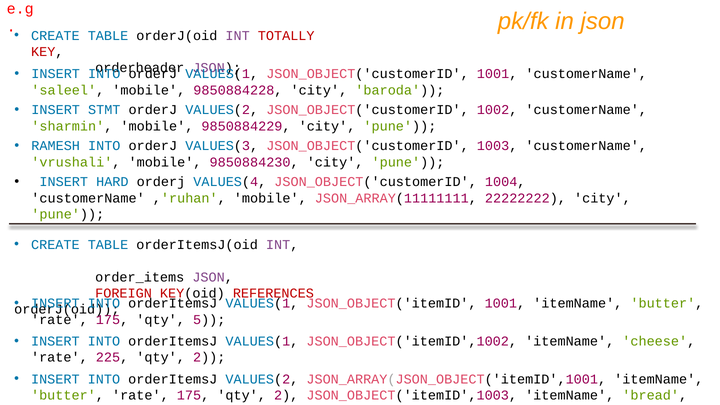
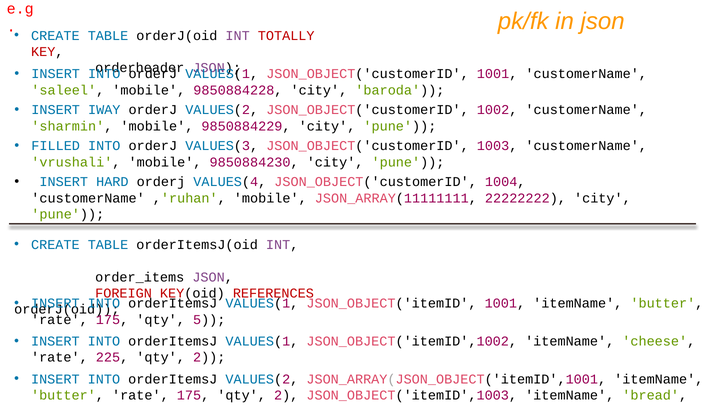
STMT: STMT -> IWAY
RAMESH: RAMESH -> FILLED
